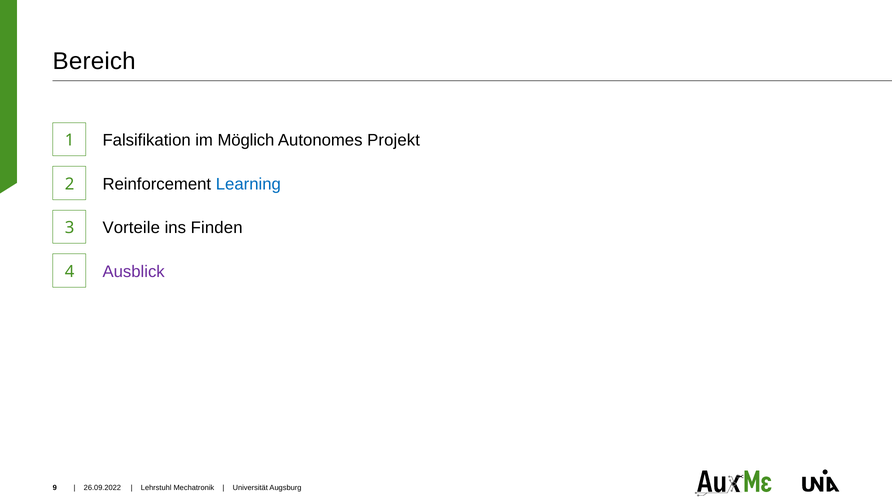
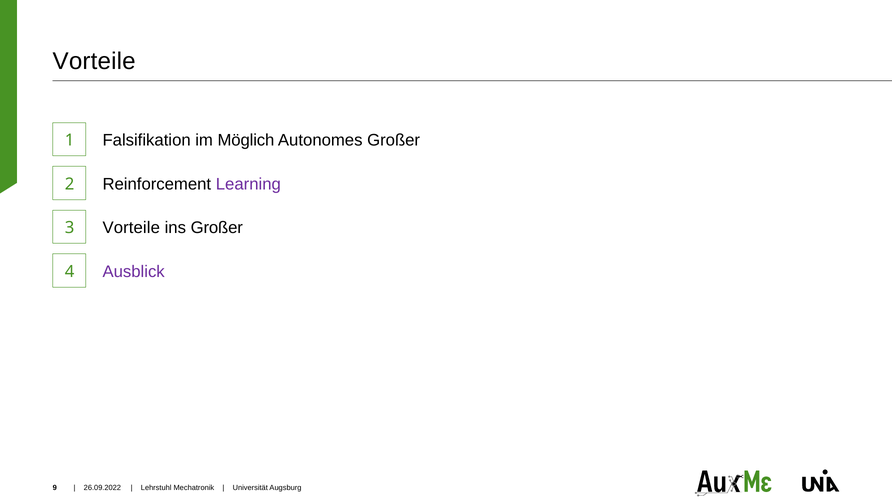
Bereich at (94, 61): Bereich -> Vorteile
Autonomes Projekt: Projekt -> Großer
Learning colour: blue -> purple
ins Finden: Finden -> Großer
